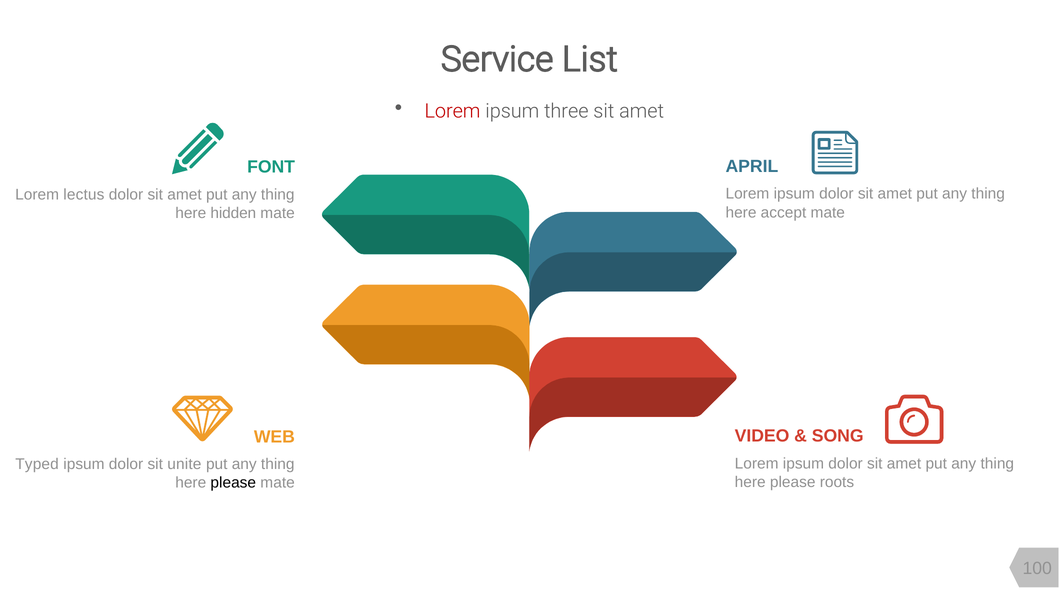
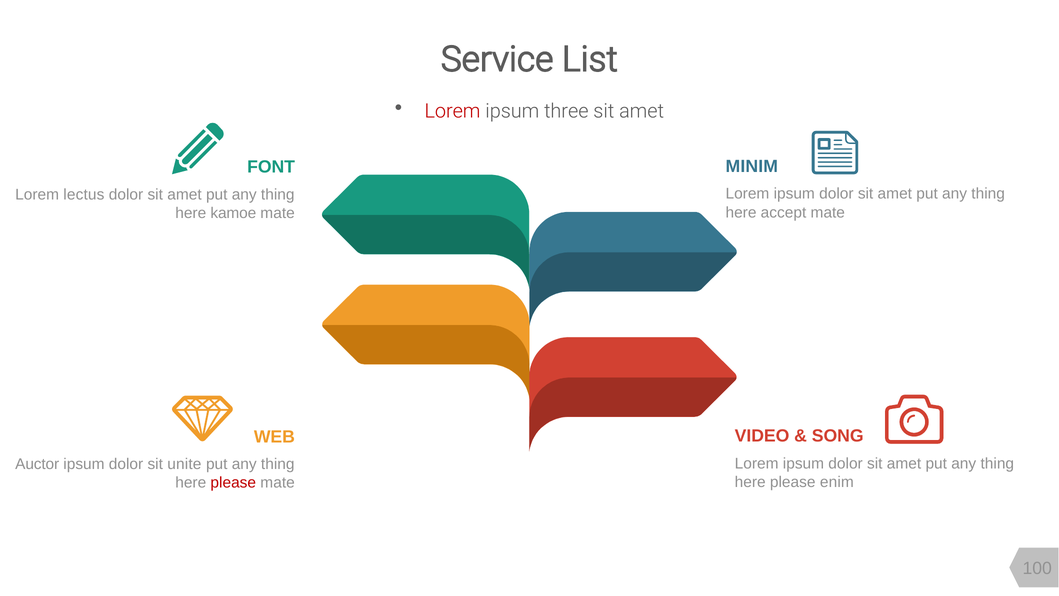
APRIL: APRIL -> MINIM
hidden: hidden -> kamoe
Typed: Typed -> Auctor
roots: roots -> enim
please at (233, 482) colour: black -> red
